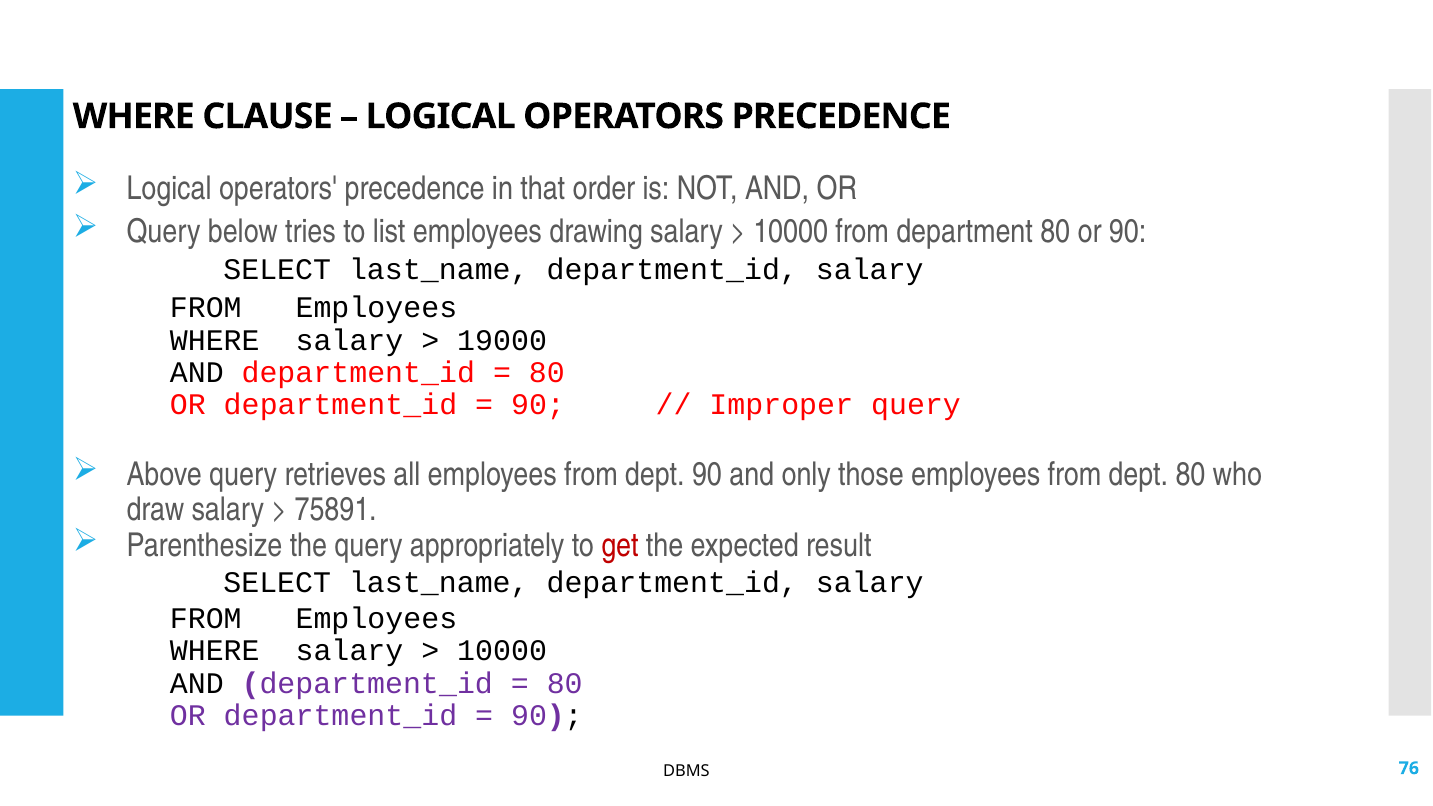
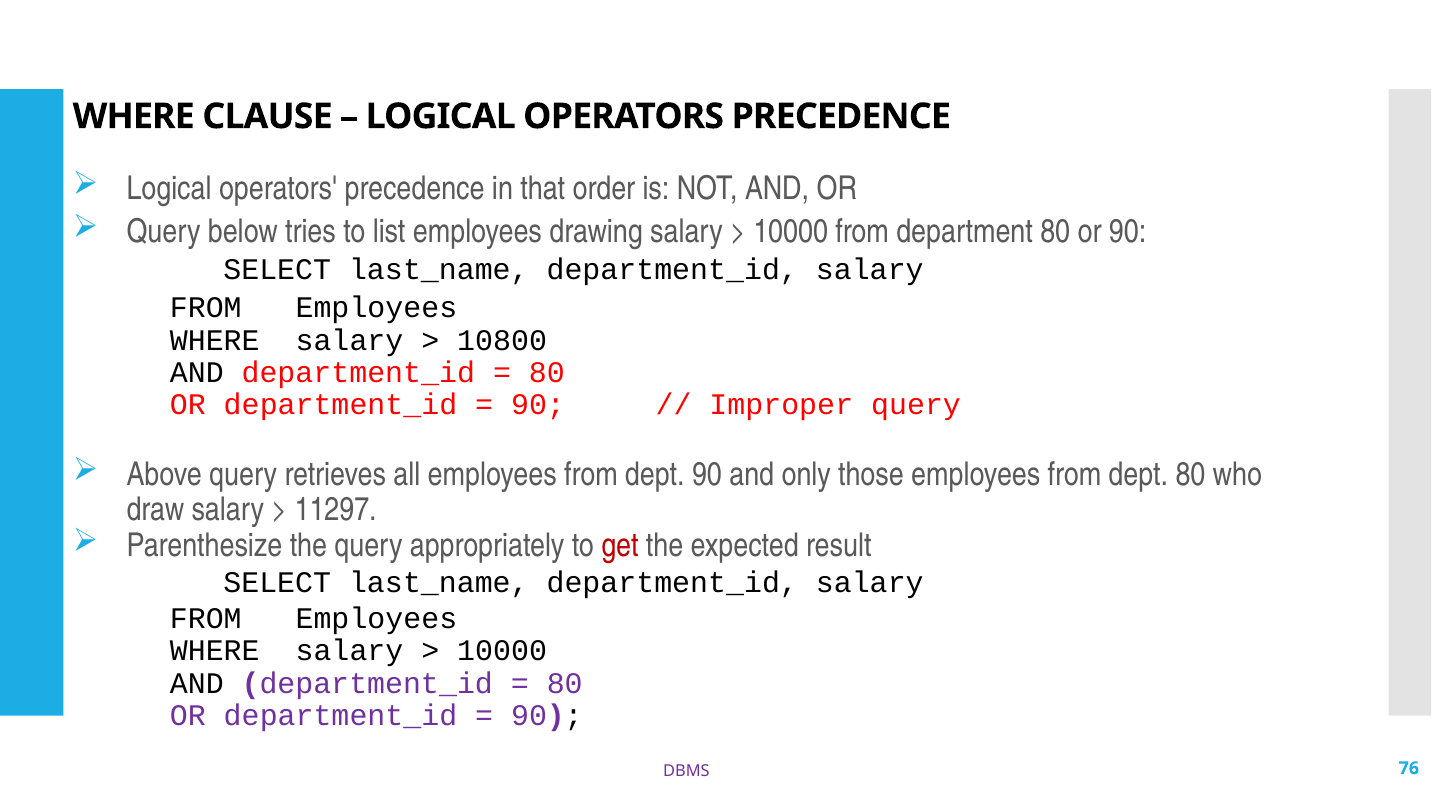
19000: 19000 -> 10800
75891: 75891 -> 11297
DBMS colour: black -> purple
